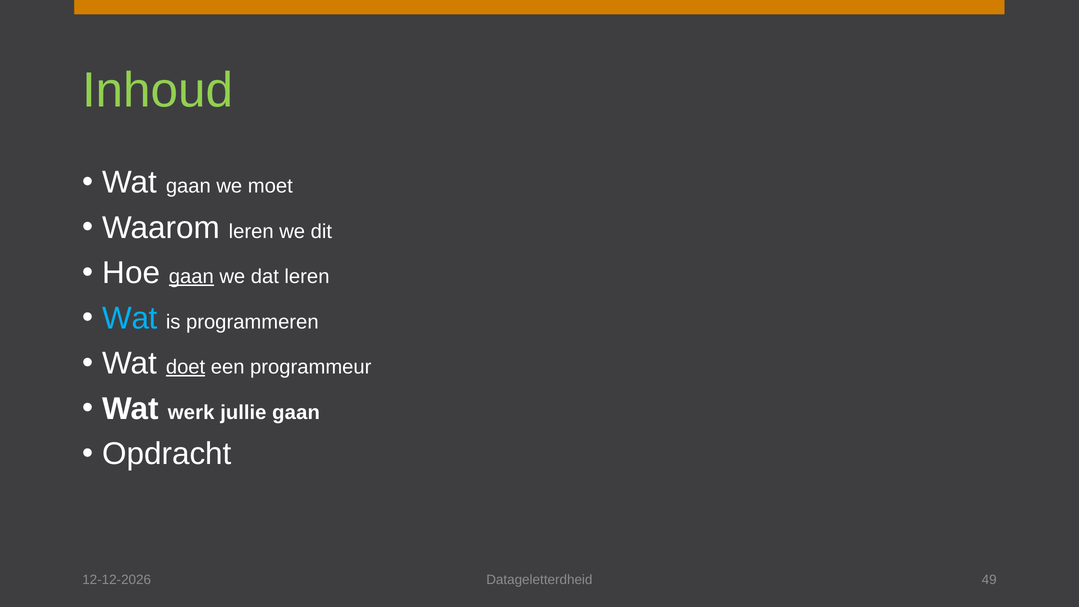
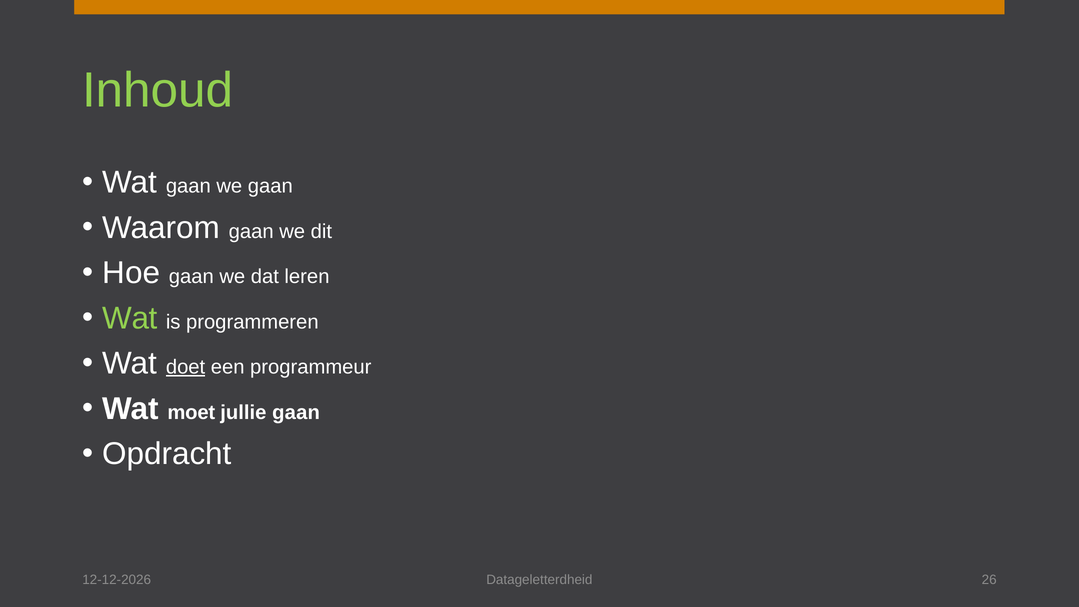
we moet: moet -> gaan
Waarom leren: leren -> gaan
gaan at (191, 277) underline: present -> none
Wat at (130, 318) colour: light blue -> light green
werk: werk -> moet
49: 49 -> 26
